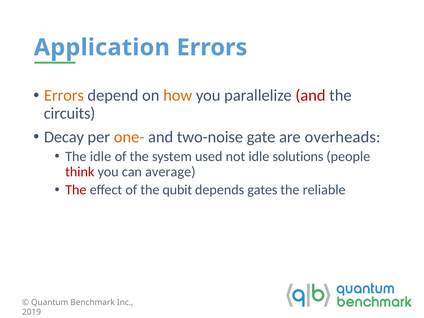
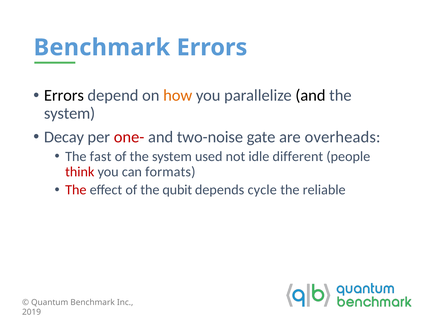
Application at (102, 47): Application -> Benchmark
Errors at (64, 96) colour: orange -> black
and at (310, 96) colour: red -> black
circuits at (70, 113): circuits -> system
one- colour: orange -> red
The idle: idle -> fast
solutions: solutions -> different
average: average -> formats
gates: gates -> cycle
